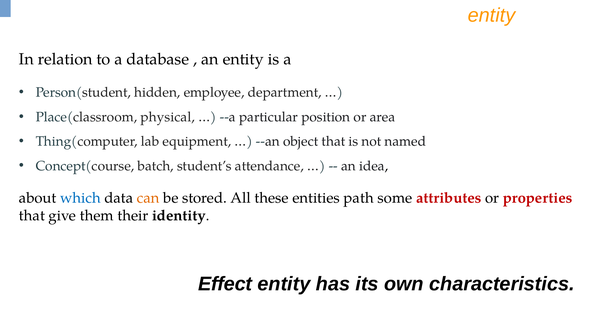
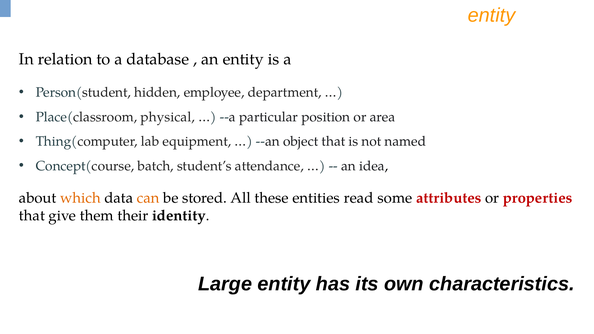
which colour: blue -> orange
path: path -> read
Effect: Effect -> Large
